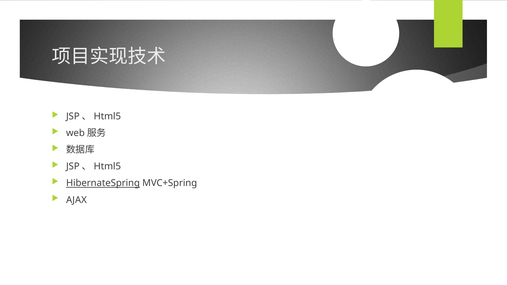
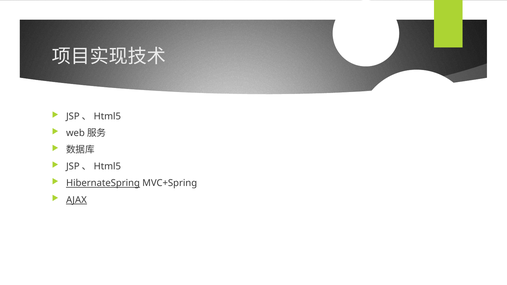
AJAX underline: none -> present
